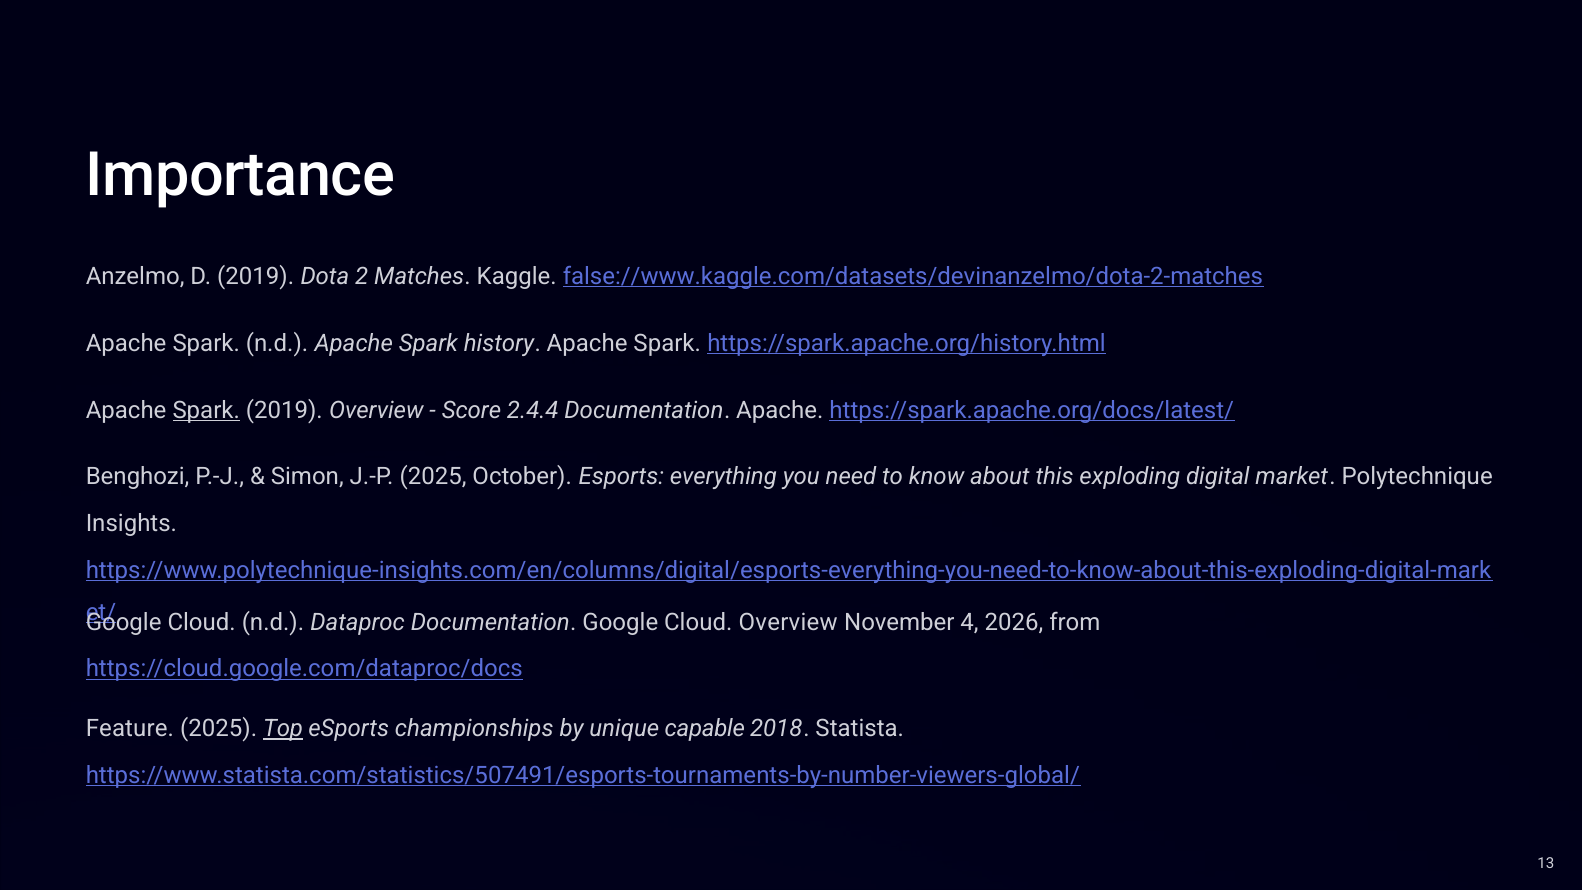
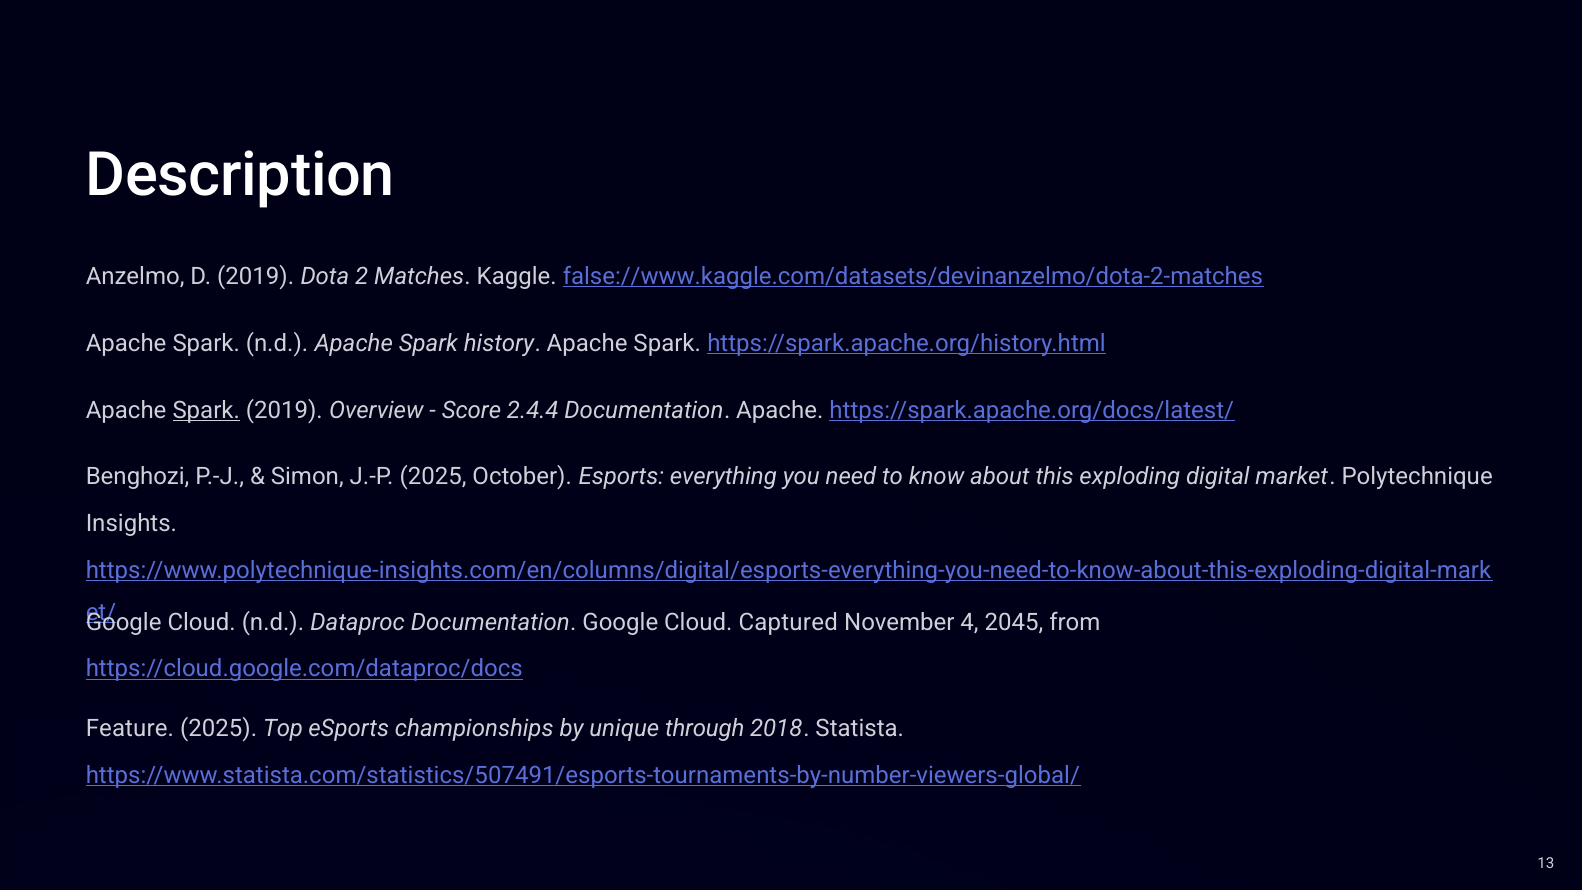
Importance: Importance -> Description
Cloud Overview: Overview -> Captured
2026: 2026 -> 2045
Top underline: present -> none
capable: capable -> through
